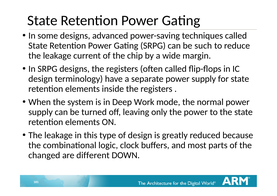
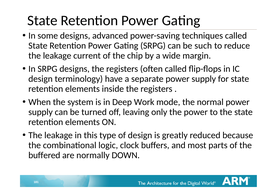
changed: changed -> buffered
different: different -> normally
